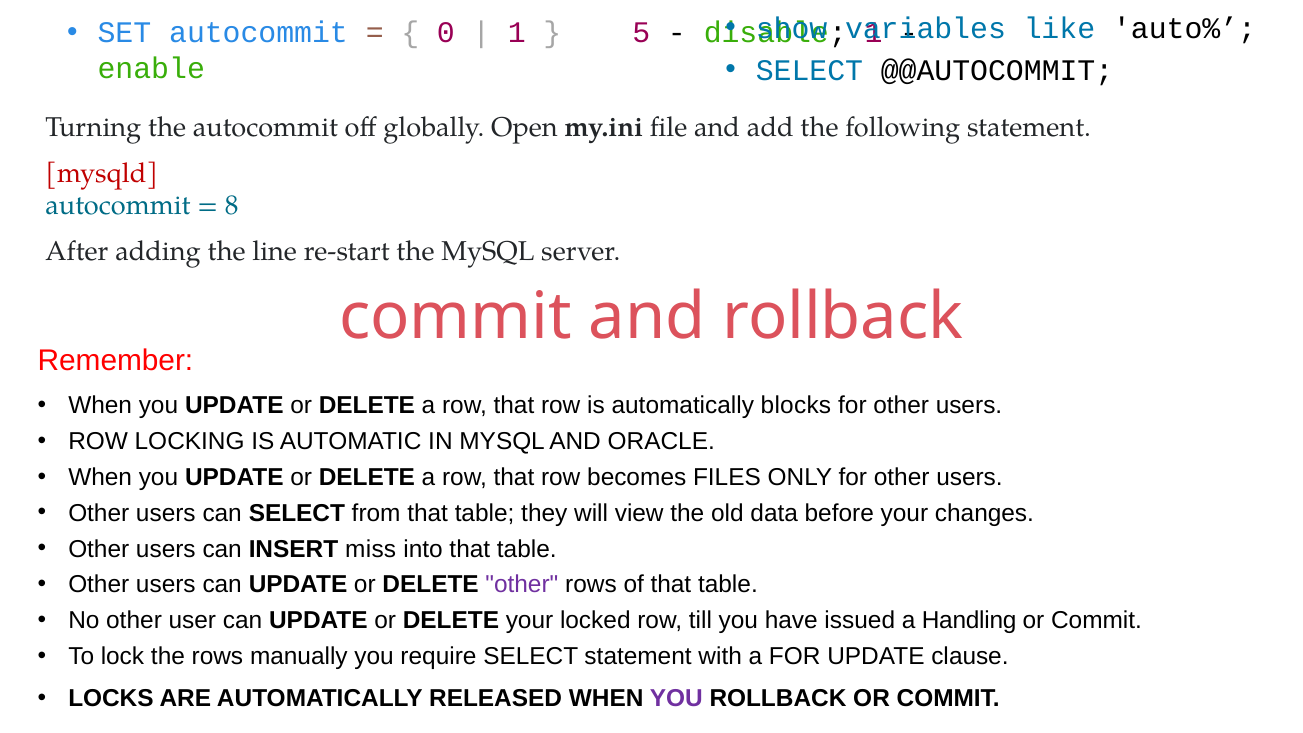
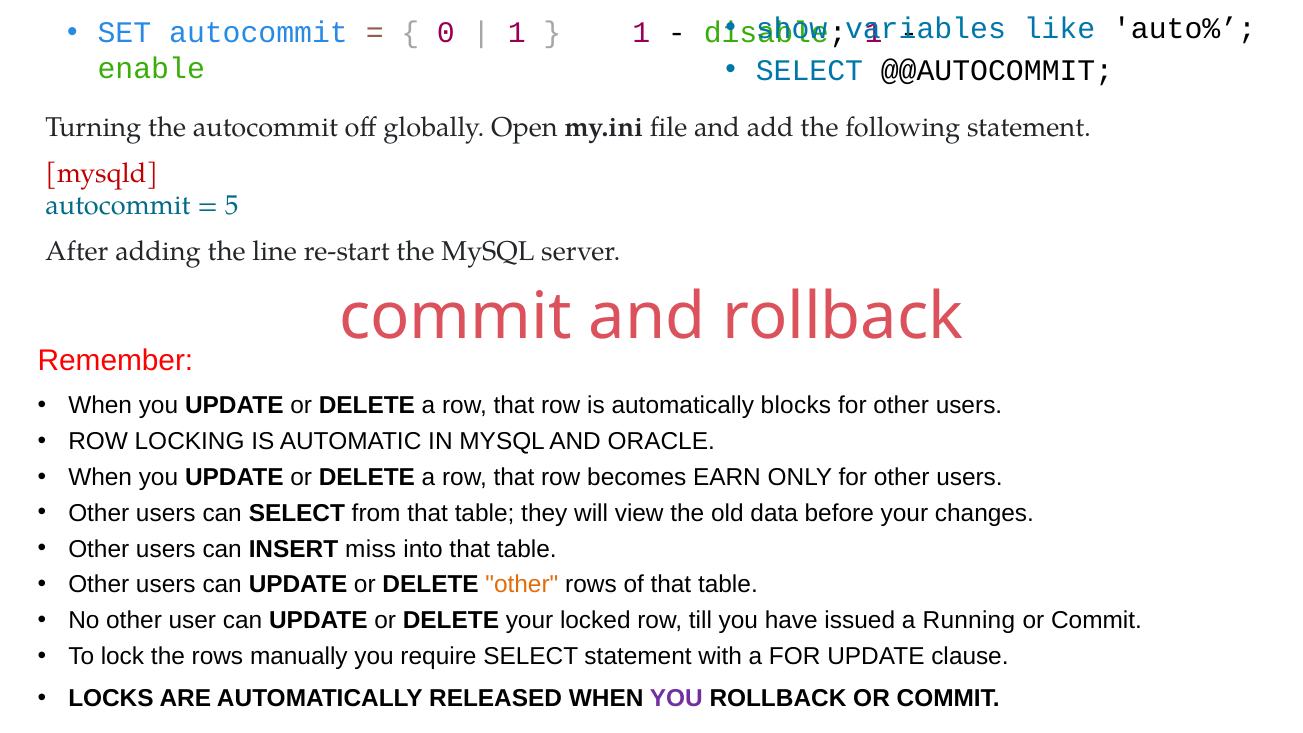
5 at (641, 33): 5 -> 1
8: 8 -> 5
FILES: FILES -> EARN
other at (522, 585) colour: purple -> orange
Handling: Handling -> Running
